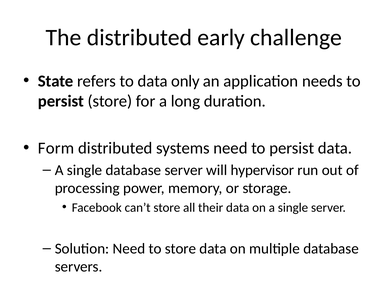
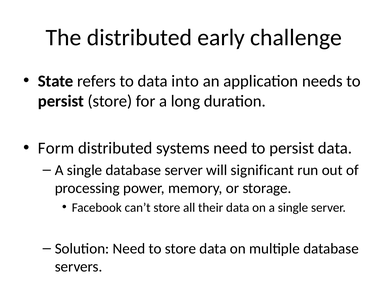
only: only -> into
hypervisor: hypervisor -> significant
